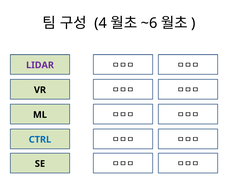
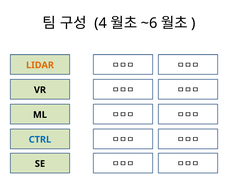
LIDAR colour: purple -> orange
